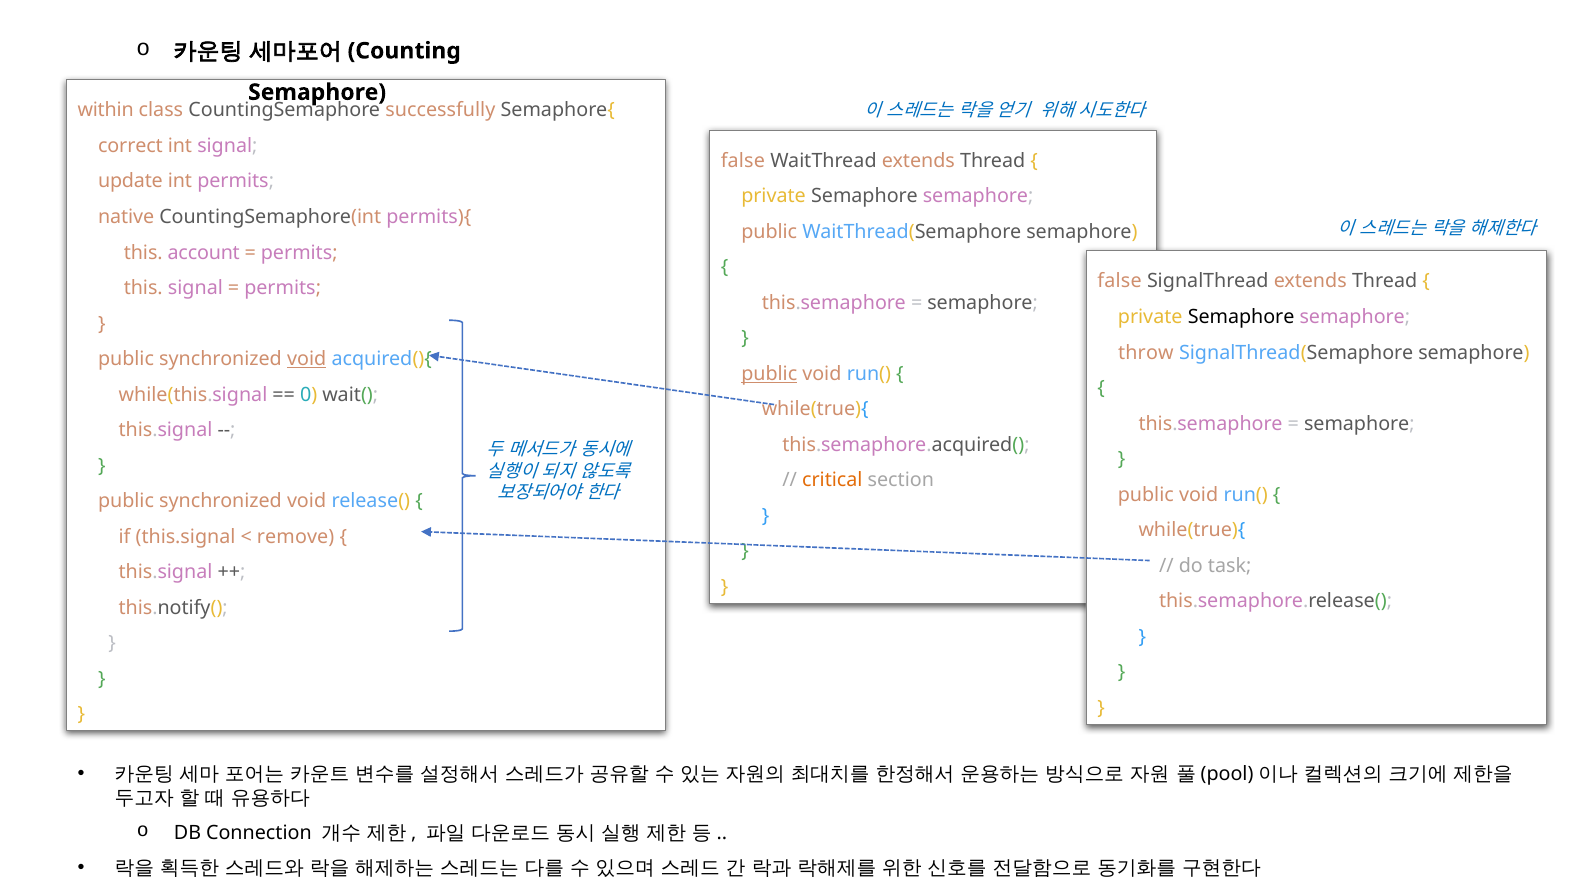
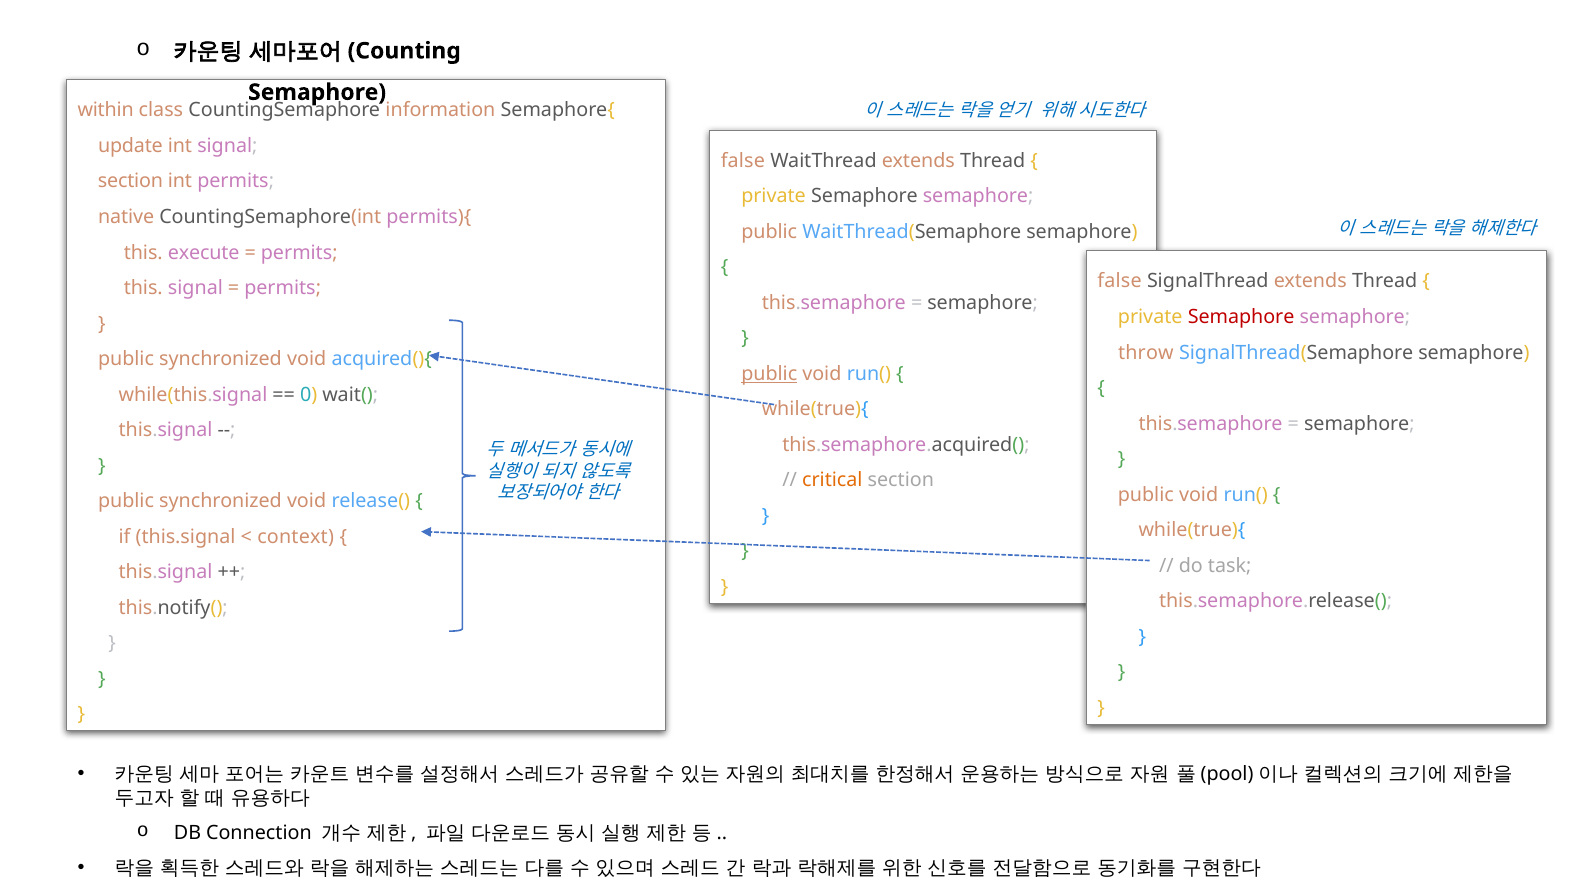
successfully: successfully -> information
correct: correct -> update
update at (130, 182): update -> section
account: account -> execute
Semaphore at (1241, 317) colour: black -> red
void at (307, 359) underline: present -> none
remove: remove -> context
